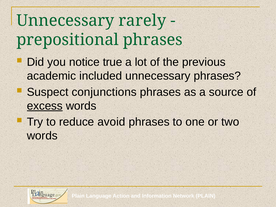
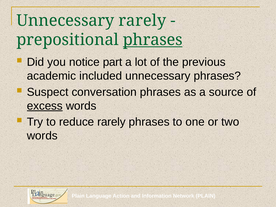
phrases at (153, 40) underline: none -> present
true: true -> part
conjunctions: conjunctions -> conversation
reduce avoid: avoid -> rarely
